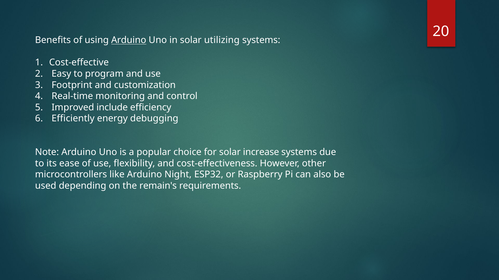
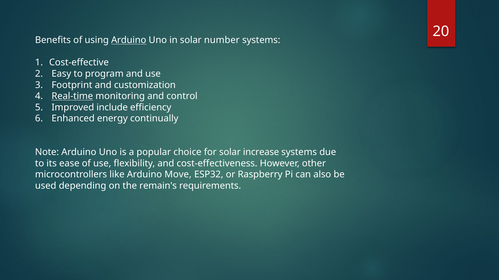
utilizing: utilizing -> number
Real-time underline: none -> present
Efficiently: Efficiently -> Enhanced
debugging: debugging -> continually
Night: Night -> Move
